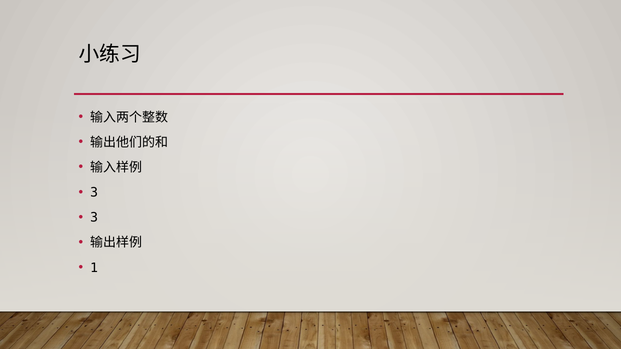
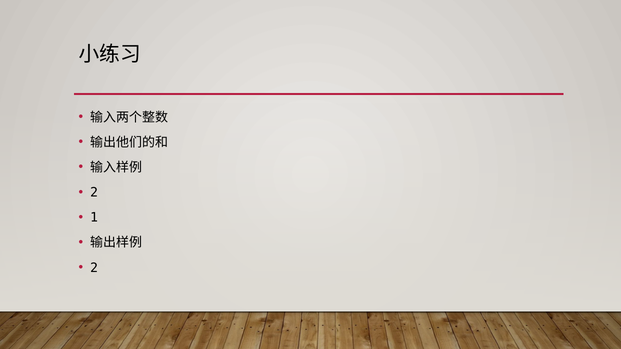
3 at (94, 193): 3 -> 2
3 at (94, 218): 3 -> 1
1 at (94, 268): 1 -> 2
